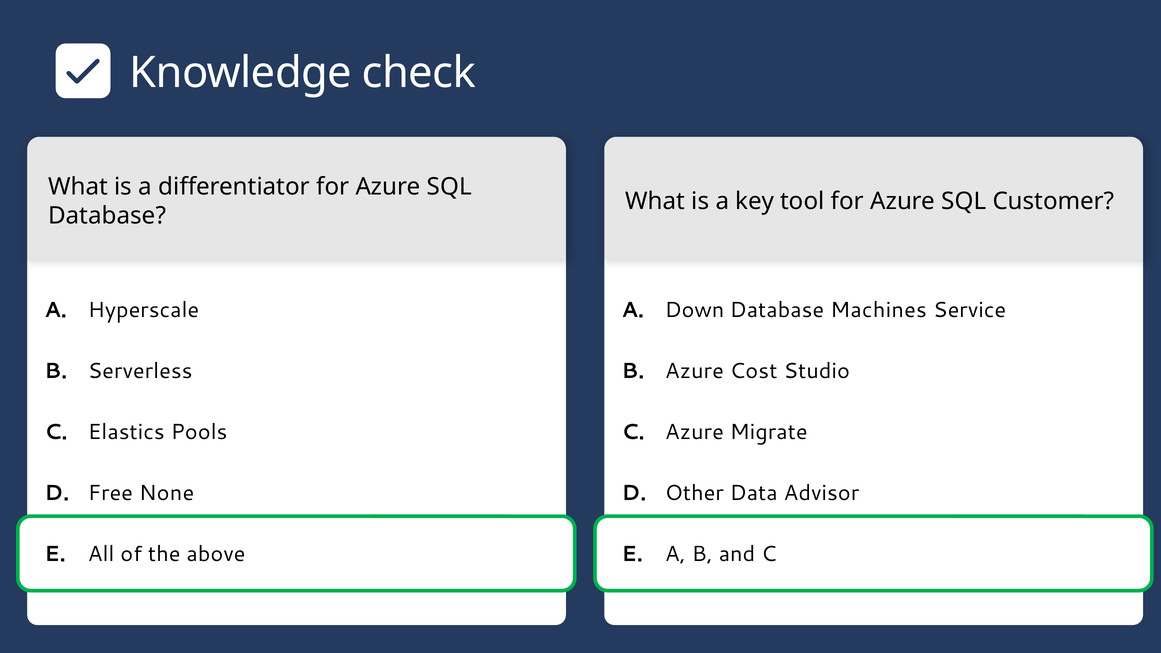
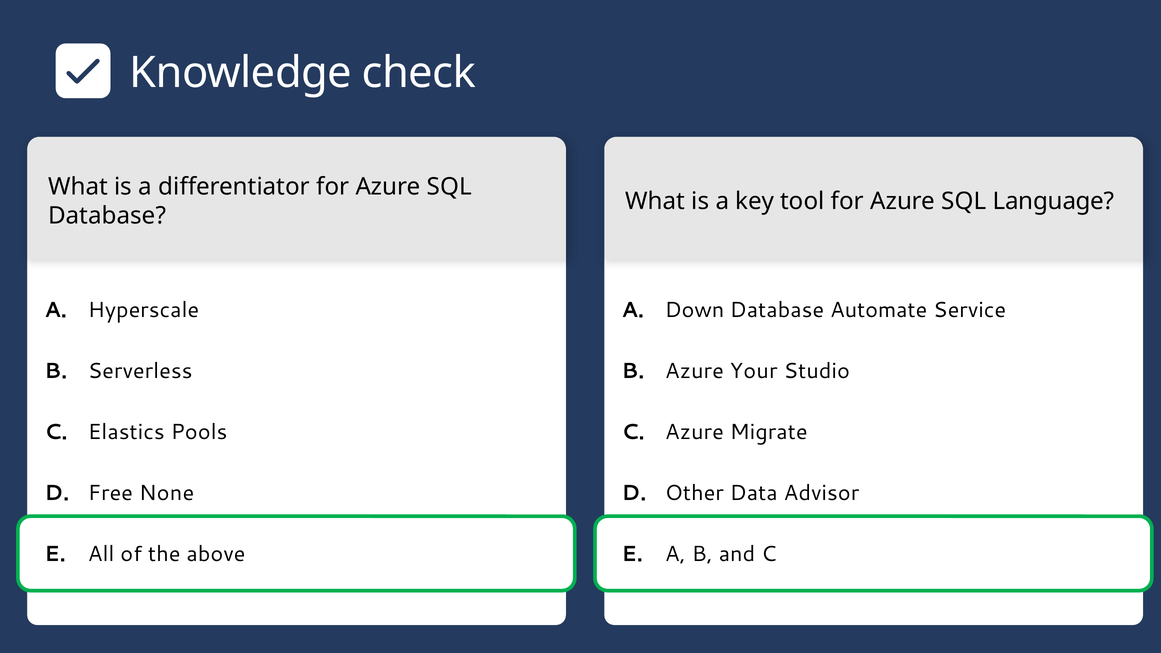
Customer: Customer -> Language
Machines: Machines -> Automate
Cost: Cost -> Your
